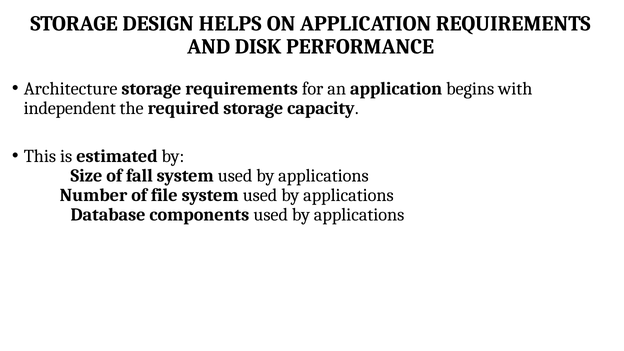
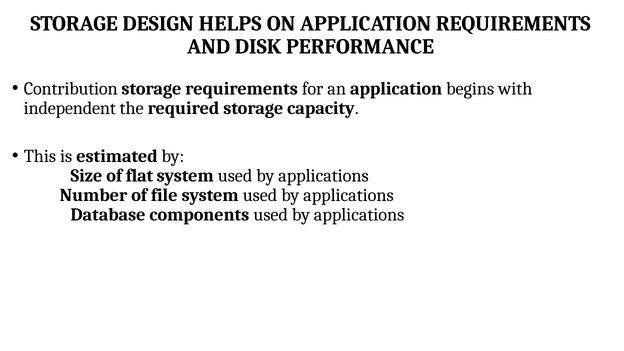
Architecture: Architecture -> Contribution
fall: fall -> flat
